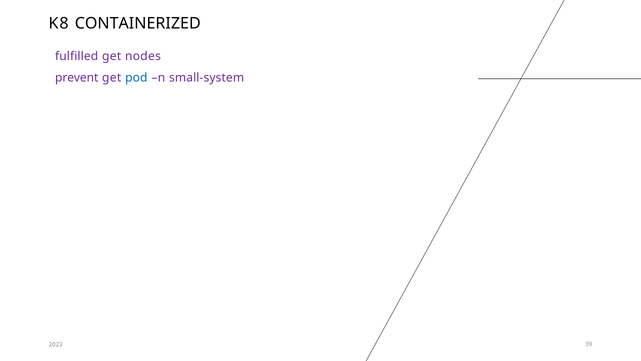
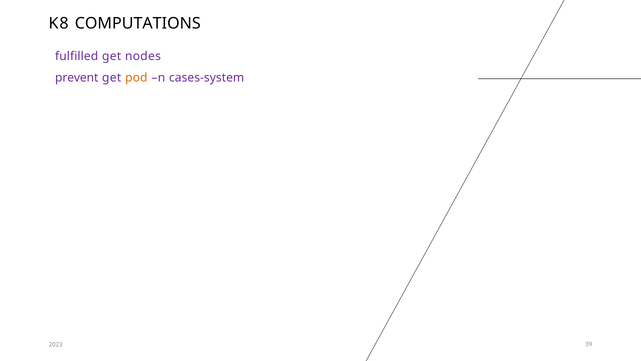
CONTAINERIZED: CONTAINERIZED -> COMPUTATIONS
pod colour: blue -> orange
small-system: small-system -> cases-system
